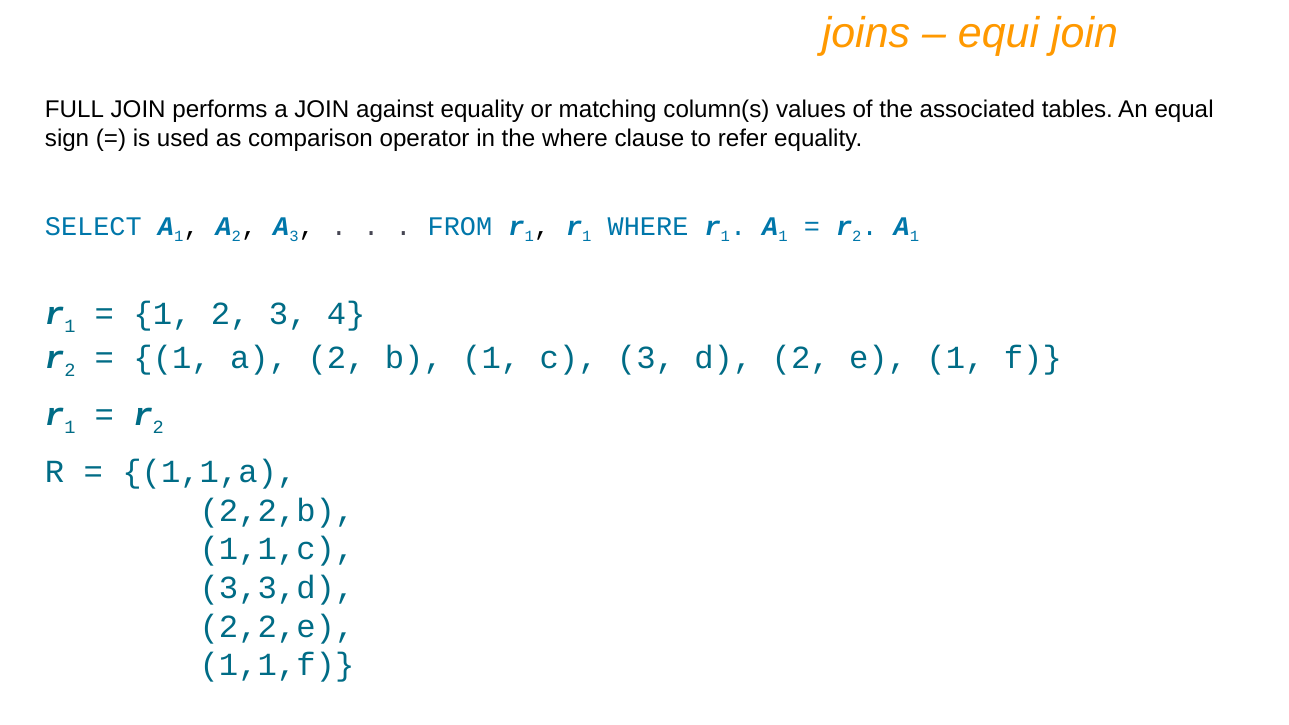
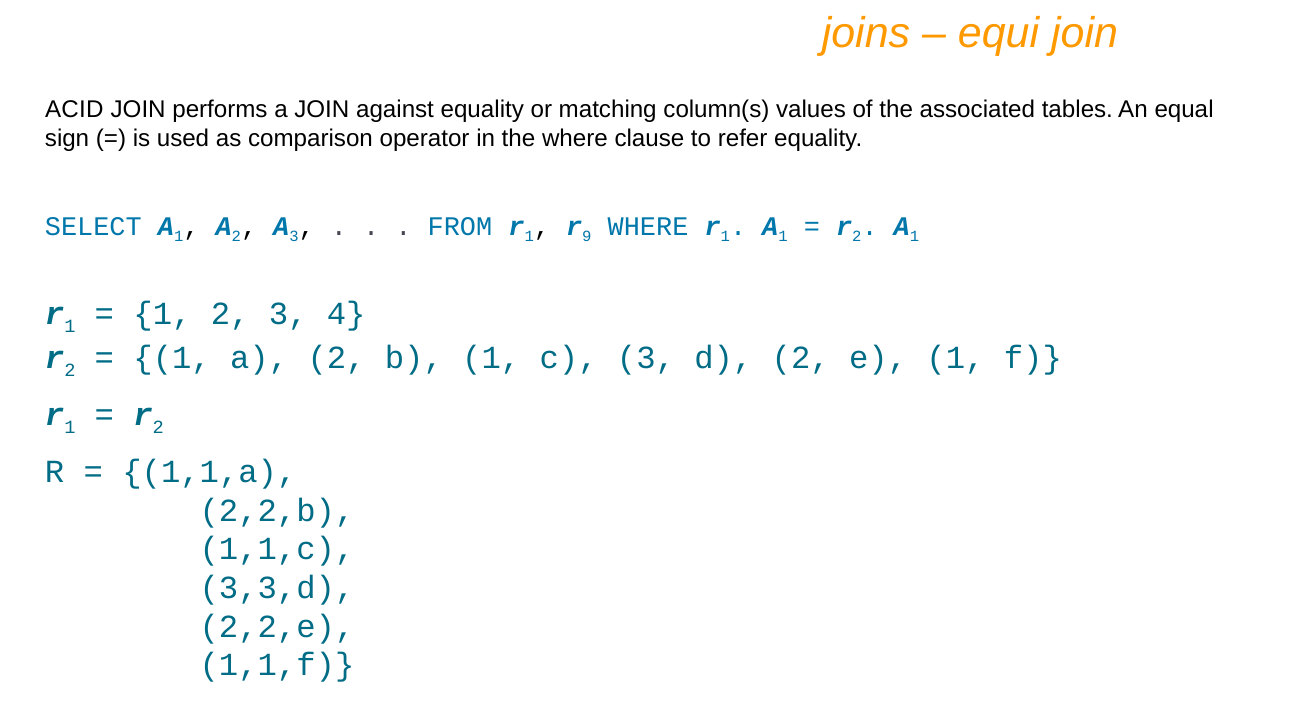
FULL: FULL -> ACID
1 at (587, 237): 1 -> 9
